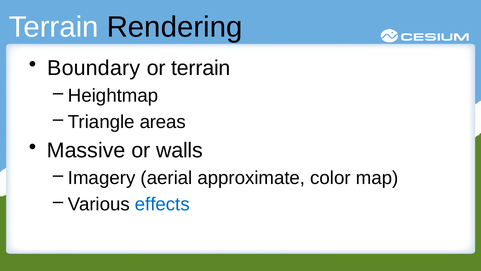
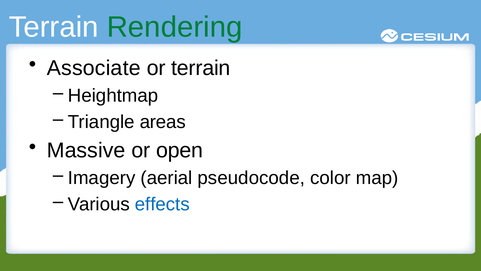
Rendering colour: black -> green
Boundary: Boundary -> Associate
walls: walls -> open
approximate: approximate -> pseudocode
